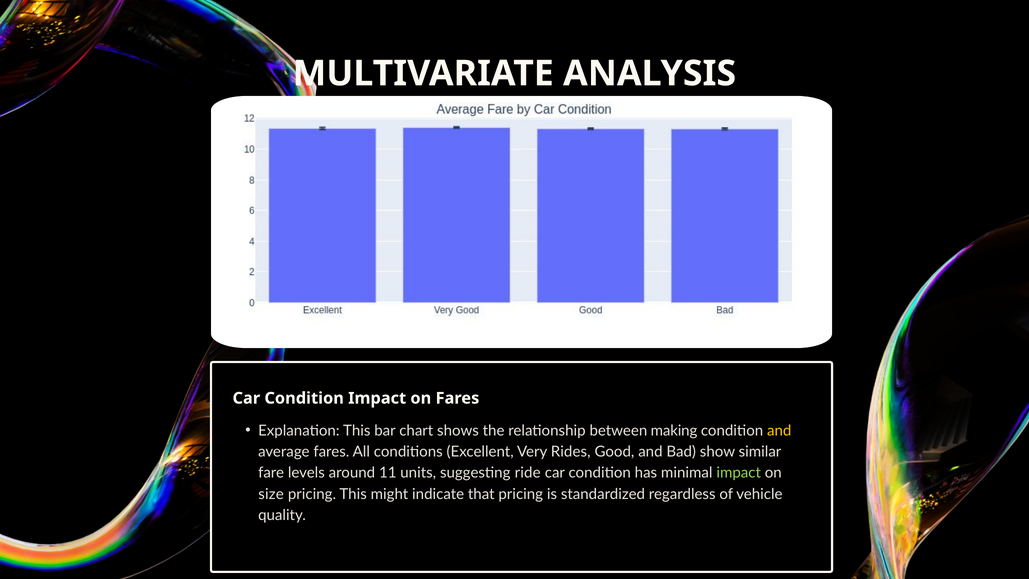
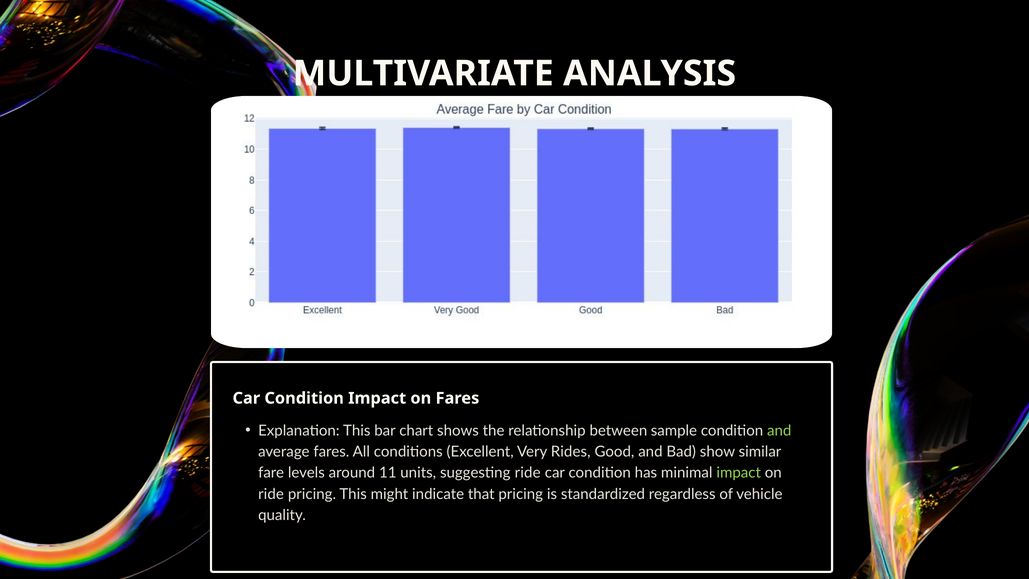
making: making -> sample
and at (779, 431) colour: yellow -> light green
size at (271, 494): size -> ride
